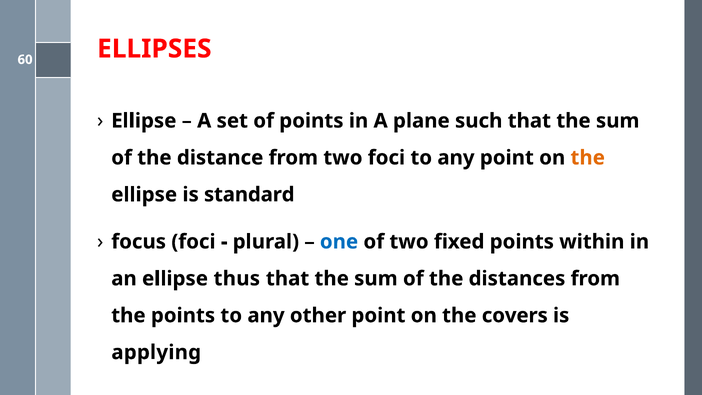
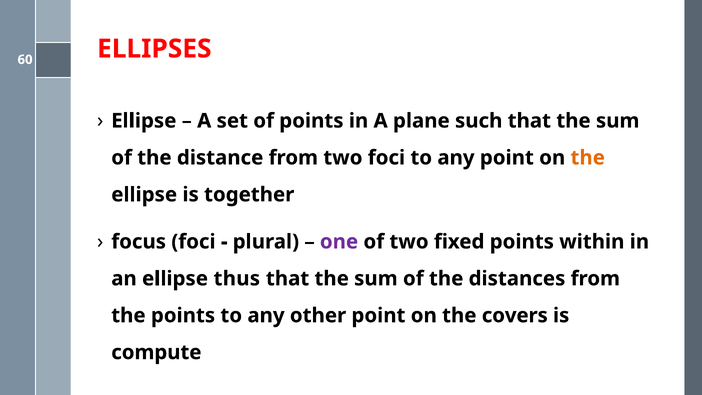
standard: standard -> together
one colour: blue -> purple
applying: applying -> compute
